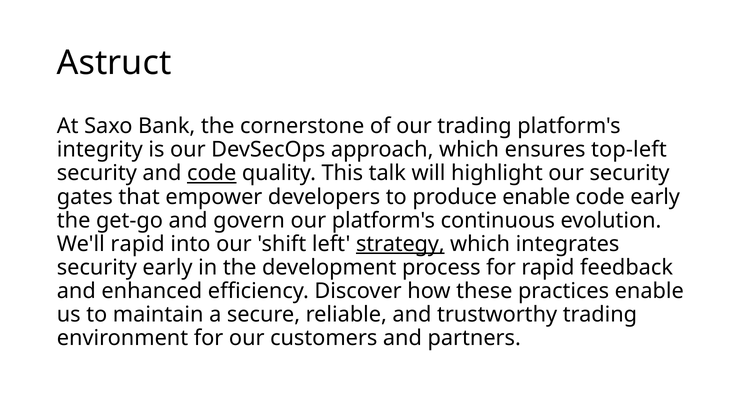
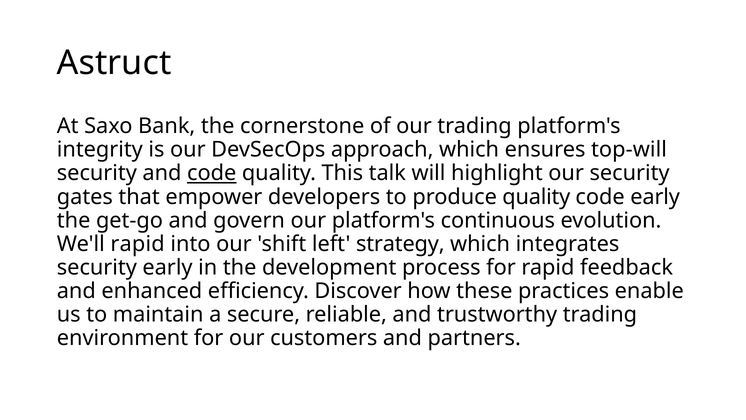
top-left: top-left -> top-will
produce enable: enable -> quality
strategy underline: present -> none
